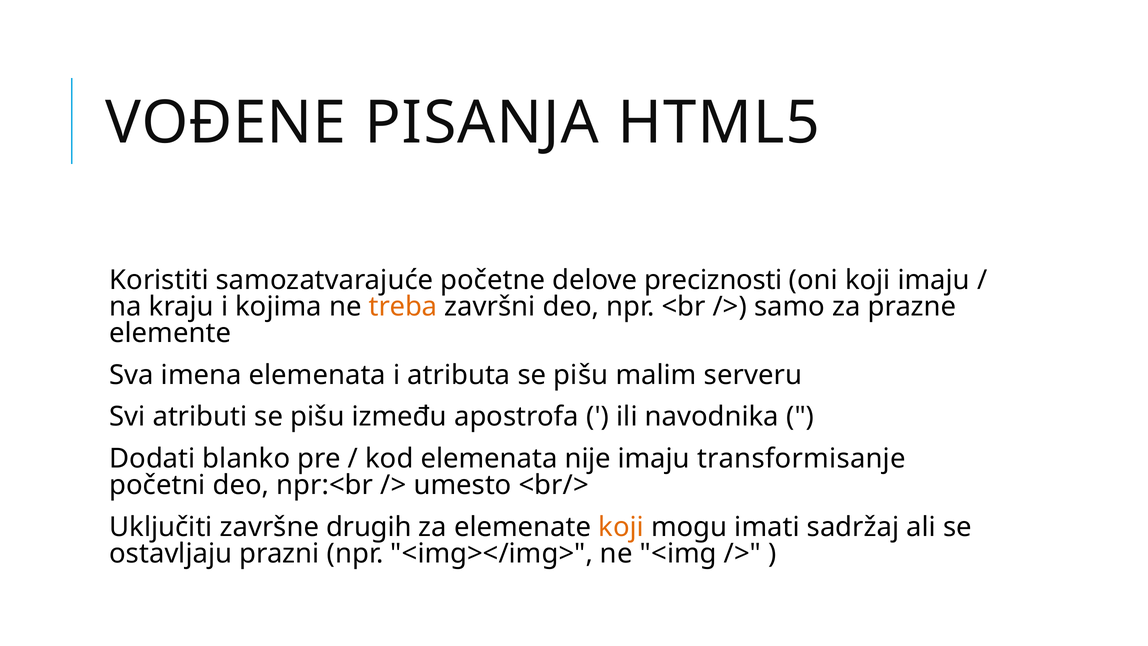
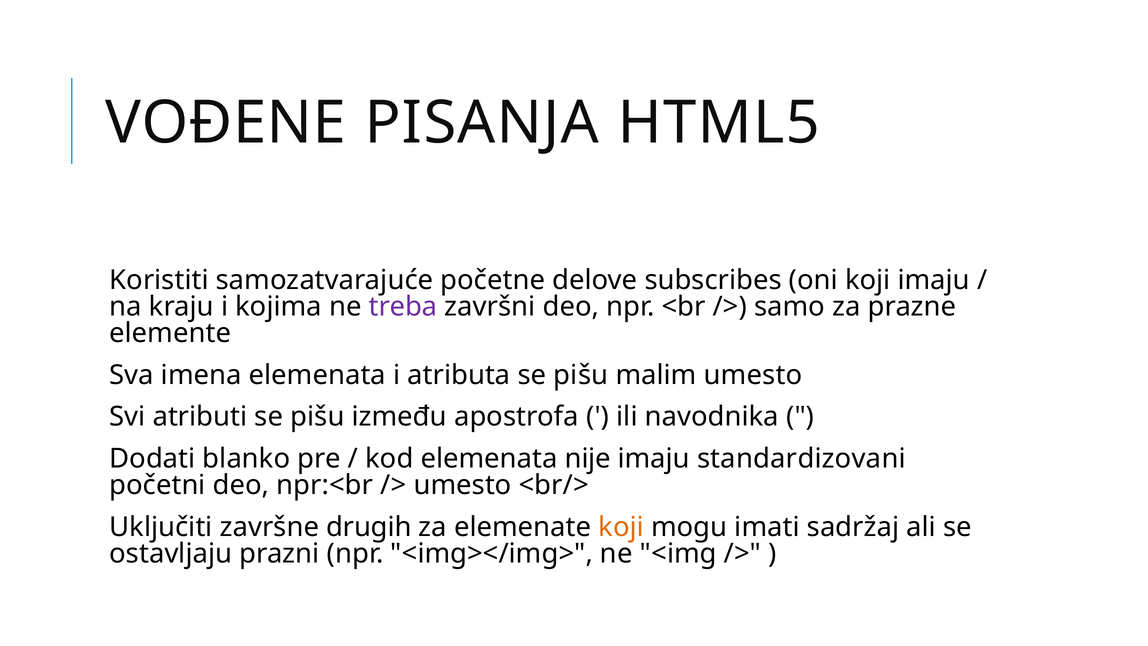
preciznosti: preciznosti -> subscribes
treba colour: orange -> purple
malim serveru: serveru -> umesto
transformisanje: transformisanje -> standardizovani
